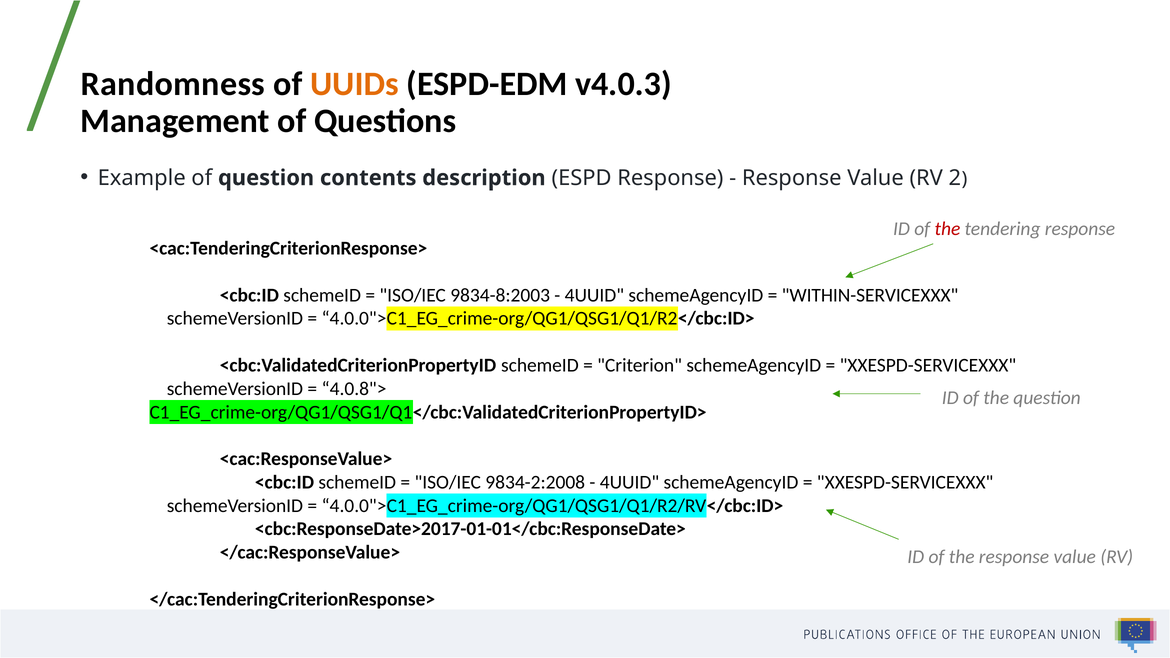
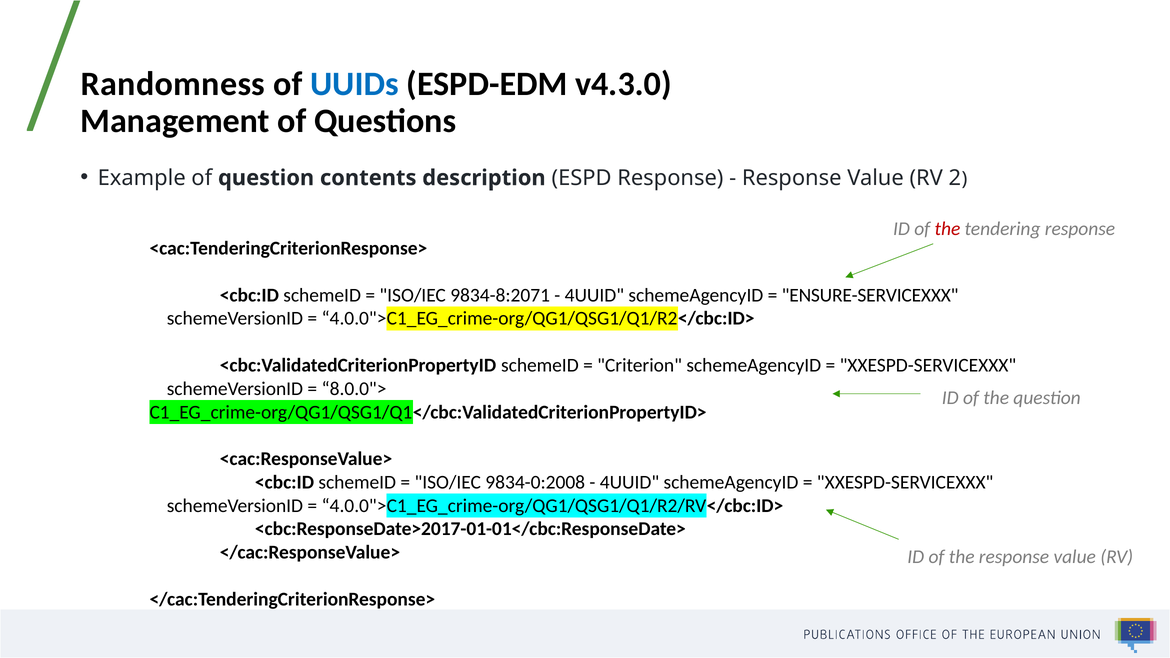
UUIDs colour: orange -> blue
v4.0.3: v4.0.3 -> v4.3.0
9834-8:2003: 9834-8:2003 -> 9834-8:2071
WITHIN-SERVICEXXX: WITHIN-SERVICEXXX -> ENSURE-SERVICEXXX
4.0.8">: 4.0.8"> -> 8.0.0">
9834-2:2008: 9834-2:2008 -> 9834-0:2008
